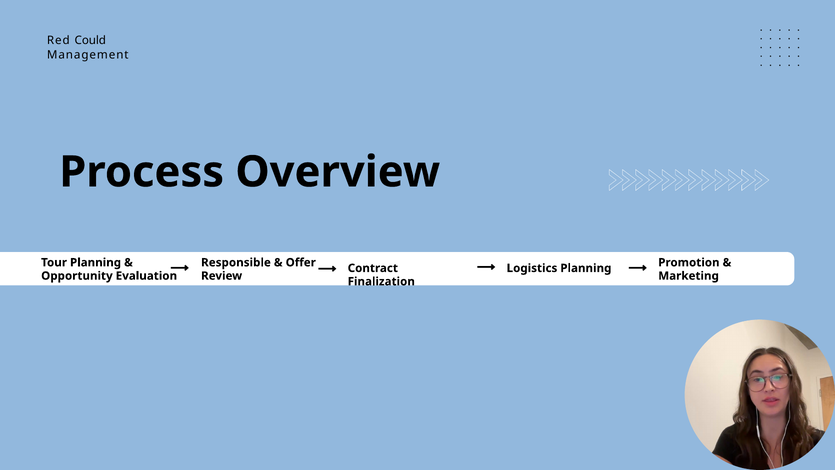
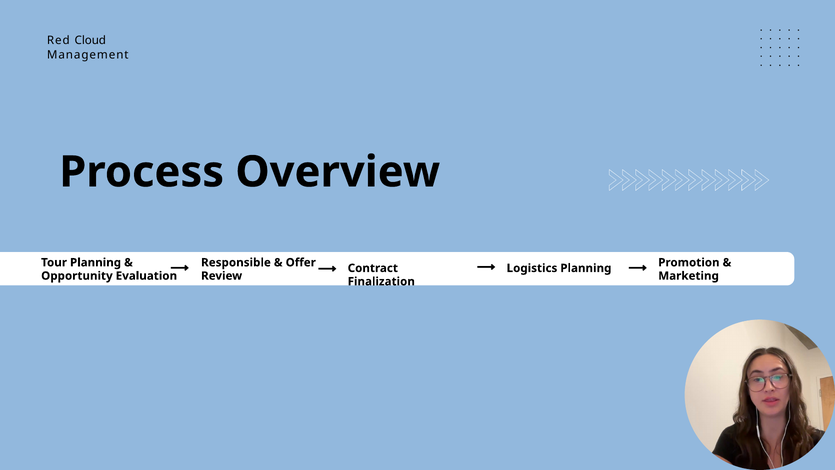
Could: Could -> Cloud
